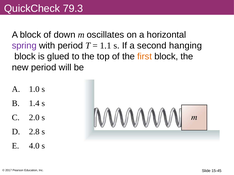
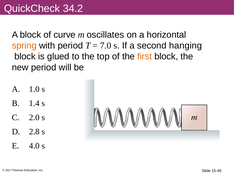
79.3: 79.3 -> 34.2
down: down -> curve
spring colour: purple -> orange
1.1: 1.1 -> 7.0
